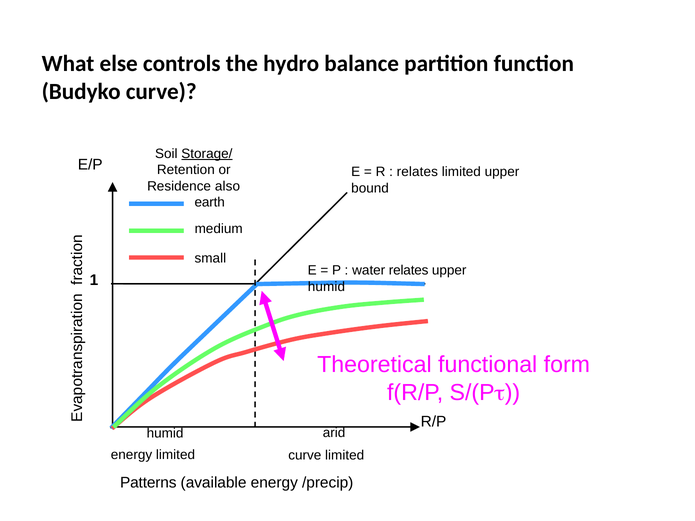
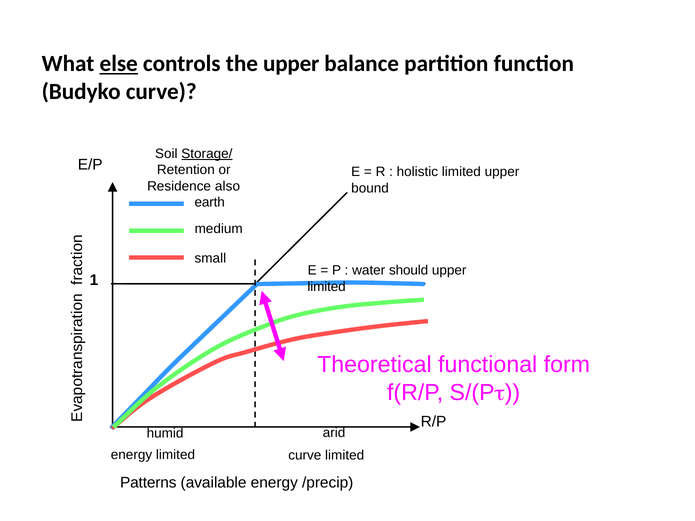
else underline: none -> present
the hydro: hydro -> upper
relates at (417, 172): relates -> holistic
water relates: relates -> should
humid at (326, 287): humid -> limited
